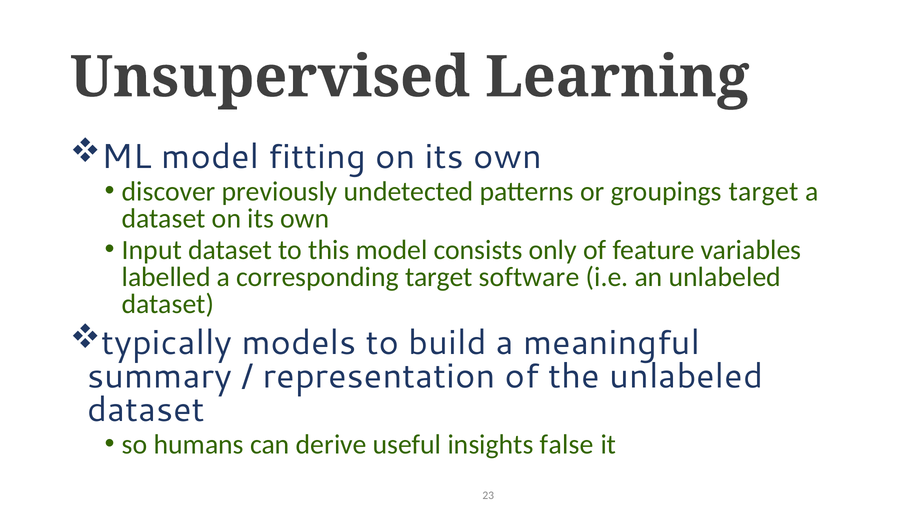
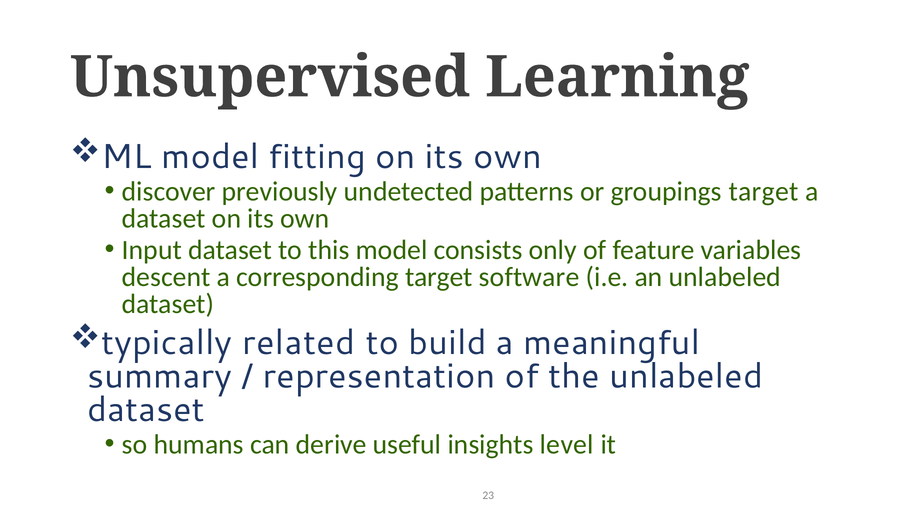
labelled: labelled -> descent
models: models -> related
false: false -> level
